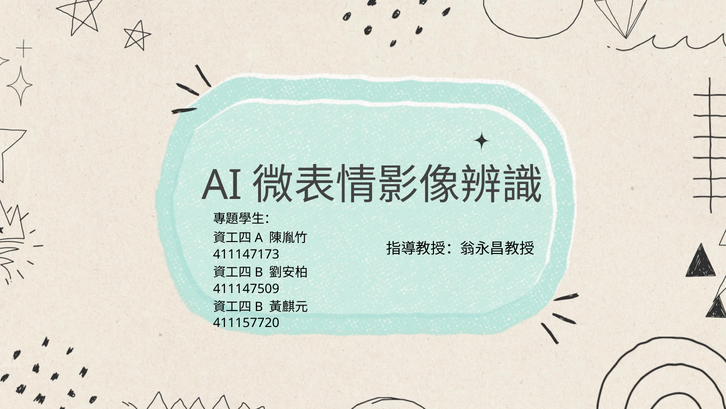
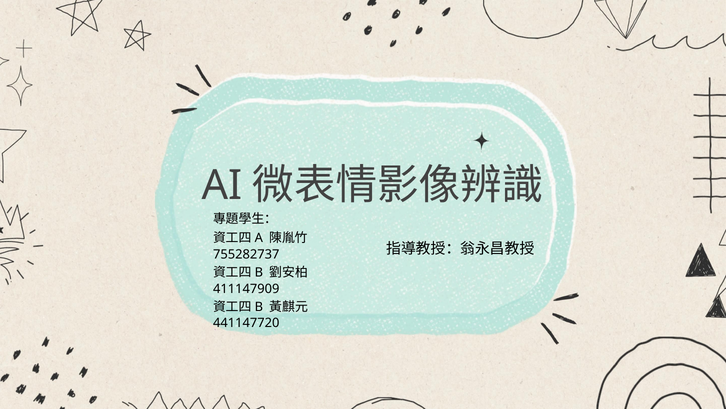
411147173: 411147173 -> 755282737
411147509: 411147509 -> 411147909
411157720: 411157720 -> 441147720
